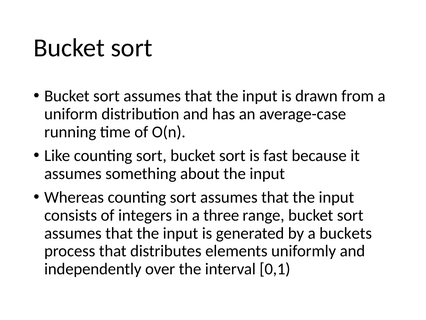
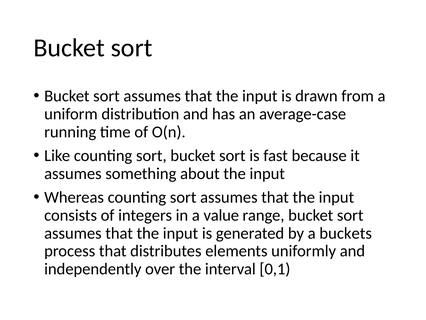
three: three -> value
